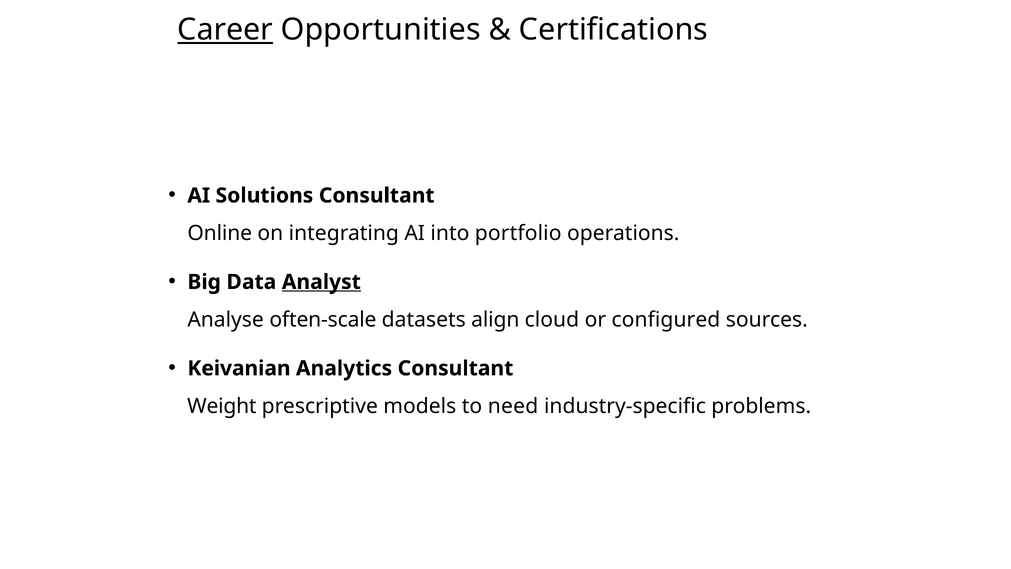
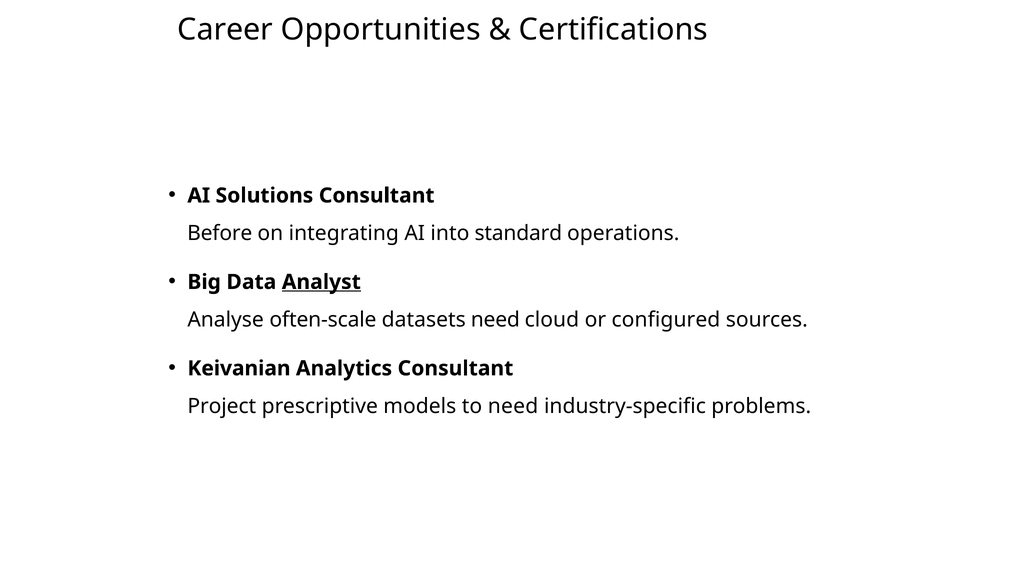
Career underline: present -> none
Online: Online -> Before
portfolio: portfolio -> standard
datasets align: align -> need
Weight: Weight -> Project
